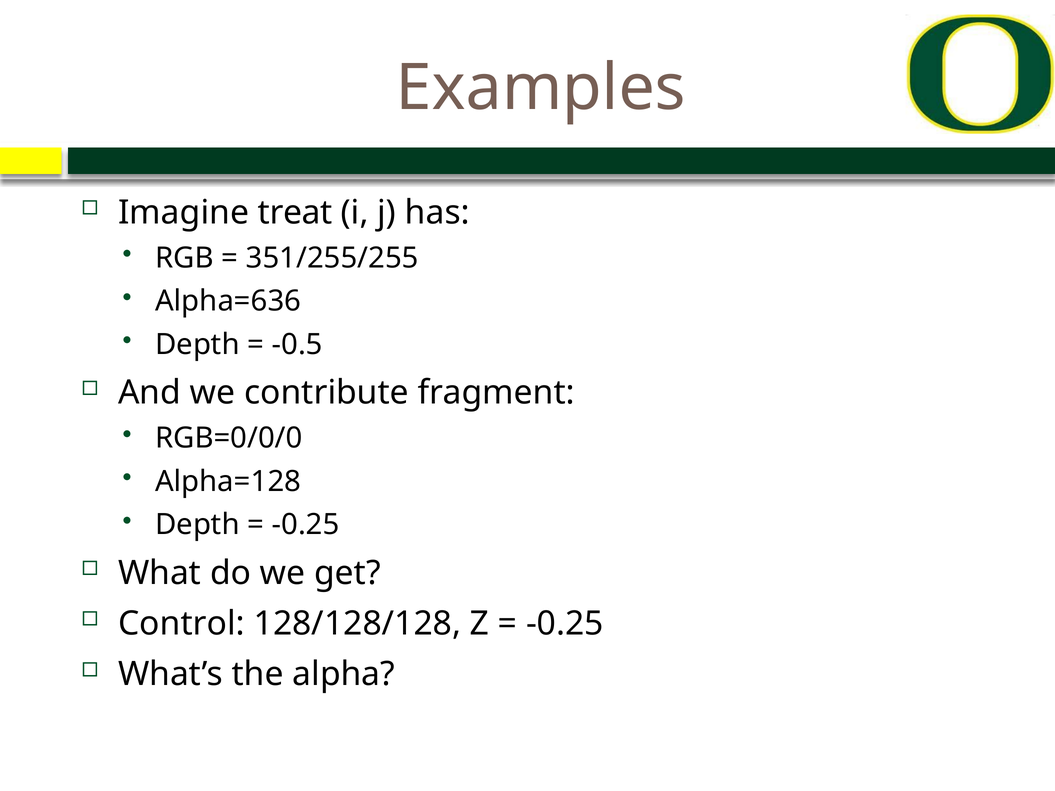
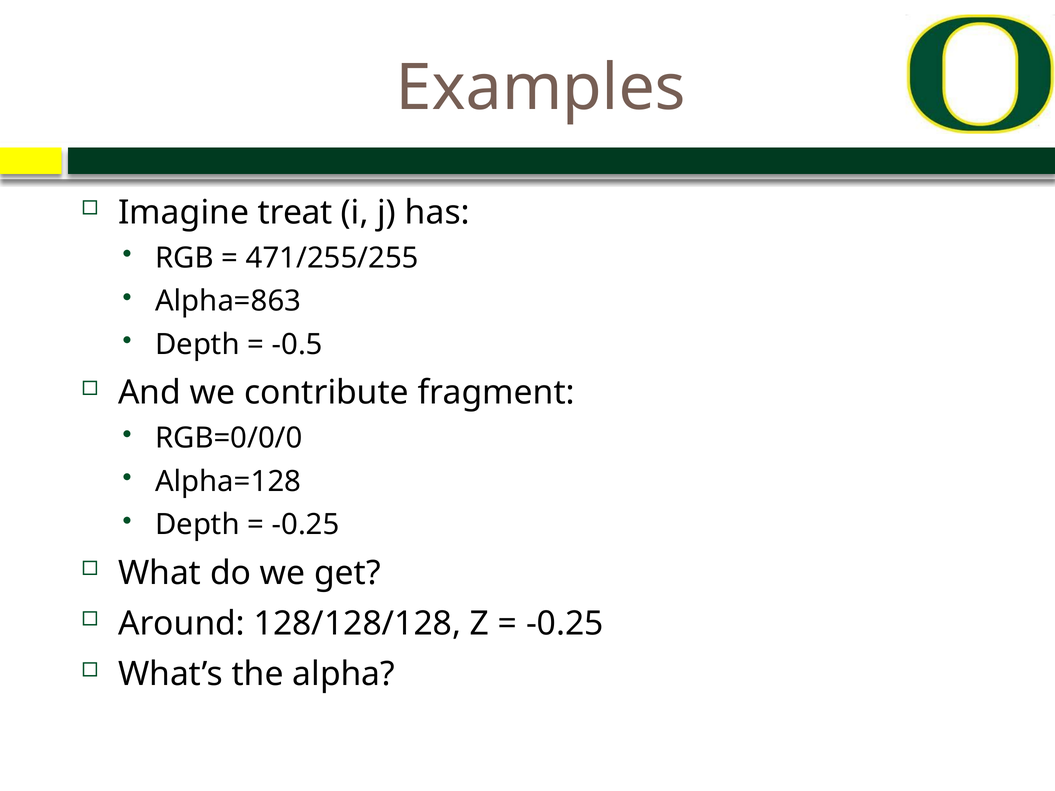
351/255/255: 351/255/255 -> 471/255/255
Alpha=636: Alpha=636 -> Alpha=863
Control: Control -> Around
